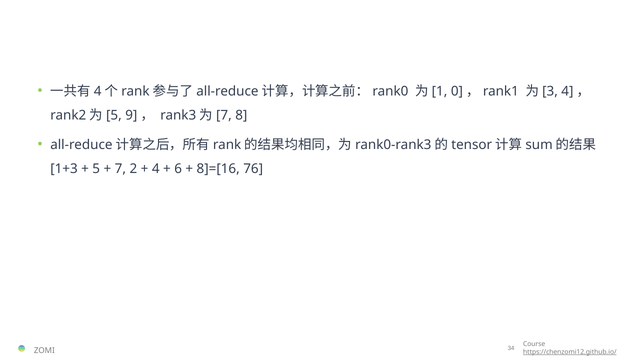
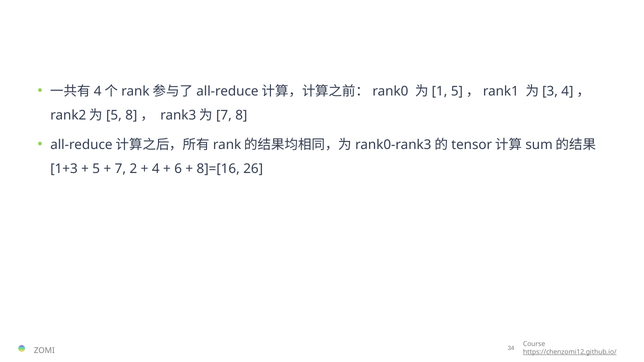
0 at (457, 91): 0 -> 5
5 9: 9 -> 8
76: 76 -> 26
